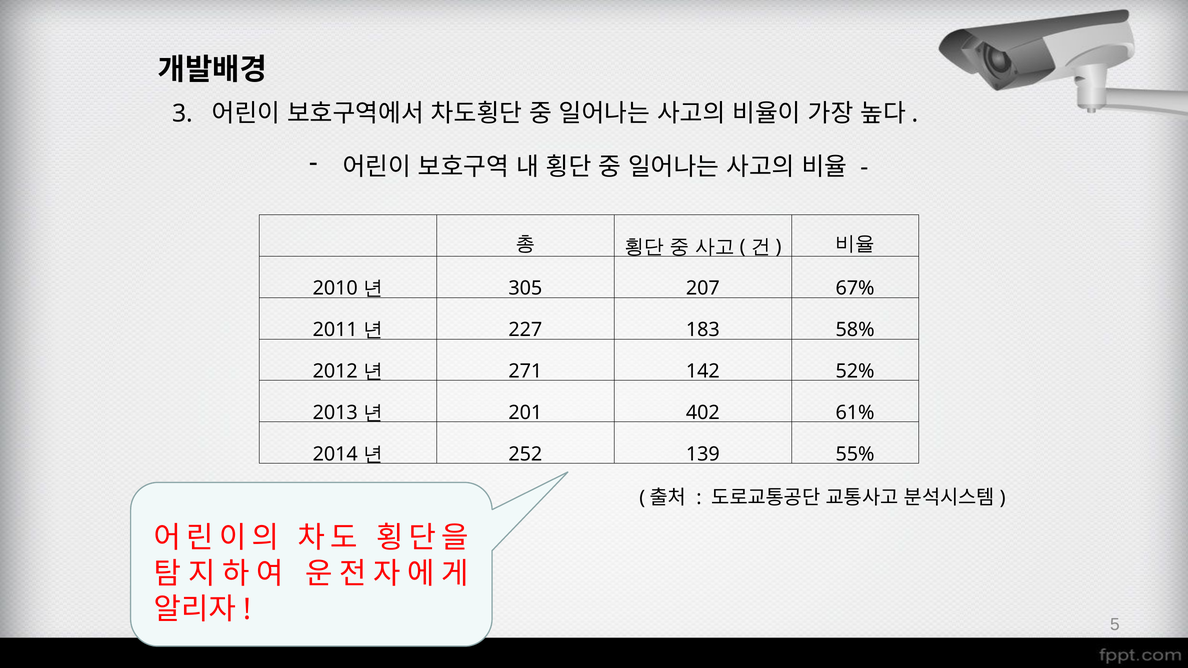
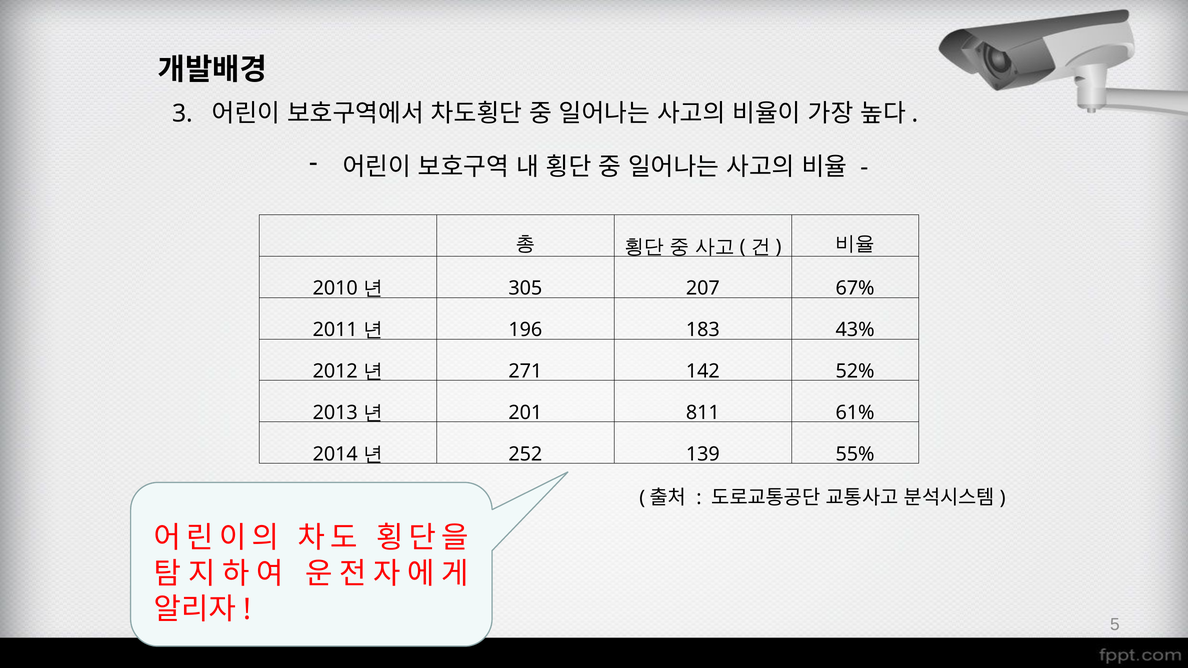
227: 227 -> 196
58%: 58% -> 43%
402: 402 -> 811
